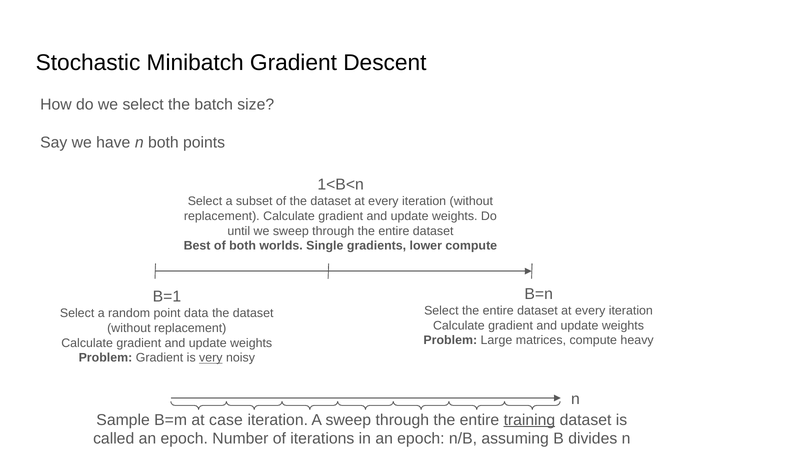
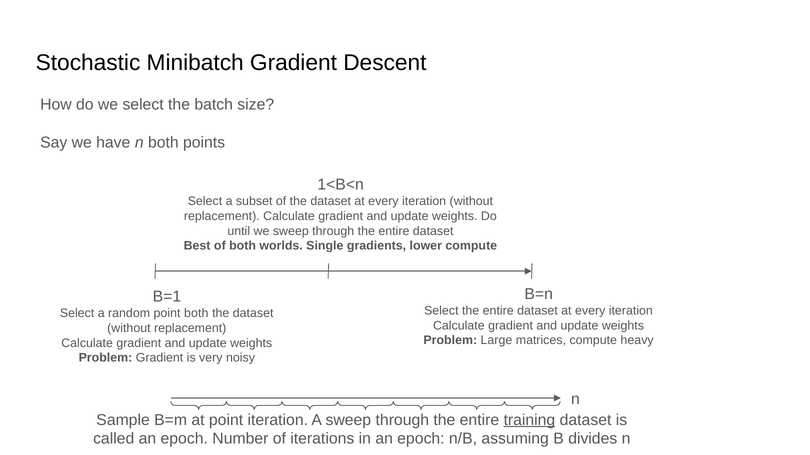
point data: data -> both
very underline: present -> none
at case: case -> point
